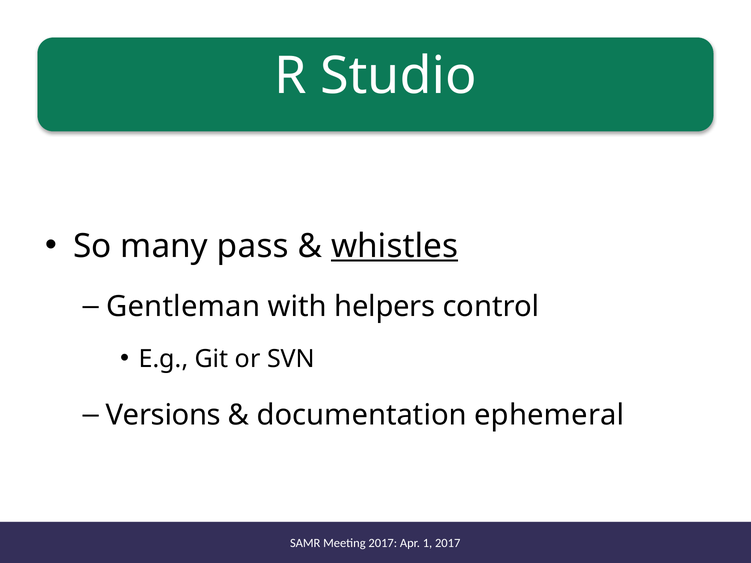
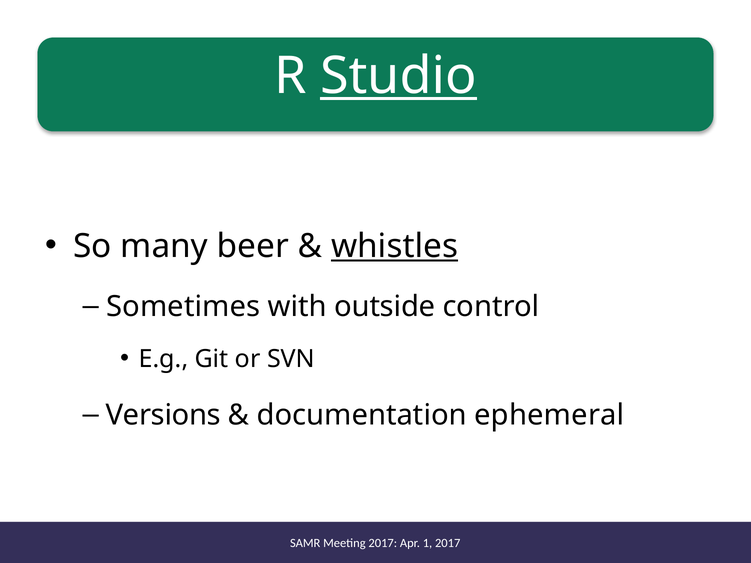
Studio underline: none -> present
pass: pass -> beer
Gentleman: Gentleman -> Sometimes
helpers: helpers -> outside
